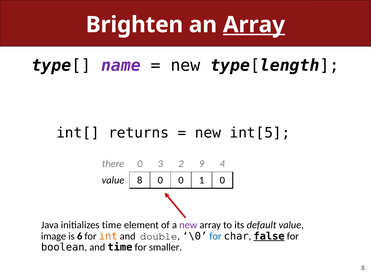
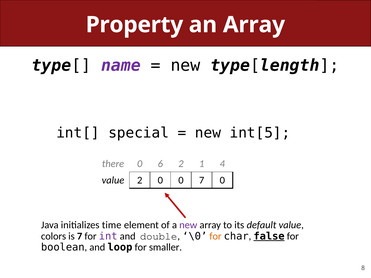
Brighten: Brighten -> Property
Array at (254, 25) underline: present -> none
returns: returns -> special
3: 3 -> 6
9: 9 -> 1
value 8: 8 -> 2
0 1: 1 -> 7
image: image -> colors
is 6: 6 -> 7
int colour: orange -> purple
for at (215, 236) colour: blue -> orange
and time: time -> loop
